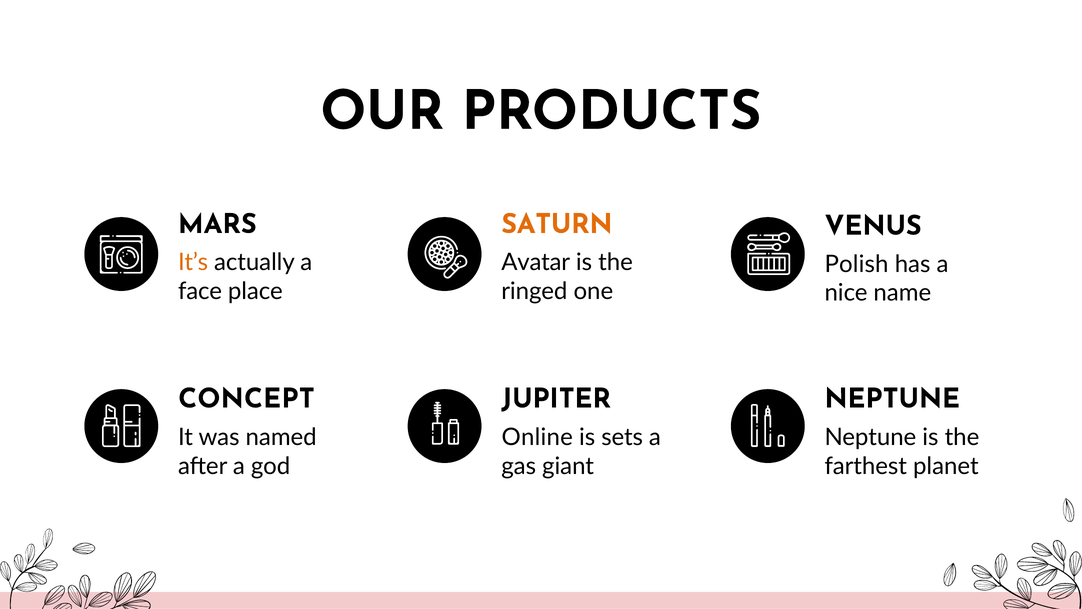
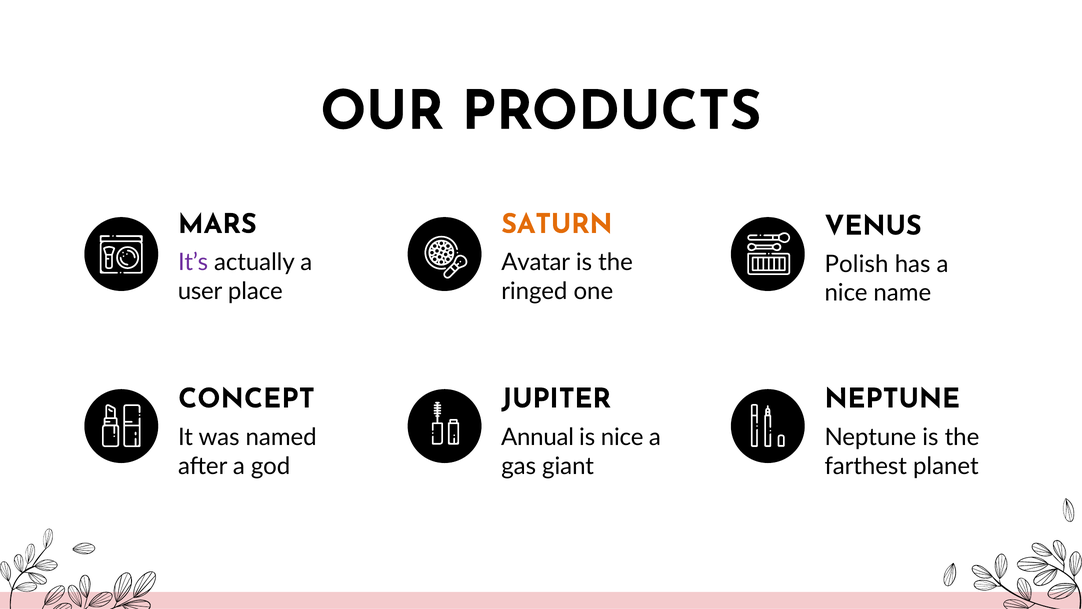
It’s colour: orange -> purple
face: face -> user
Online: Online -> Annual
is sets: sets -> nice
